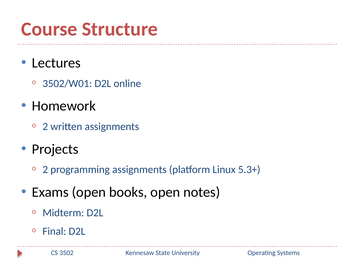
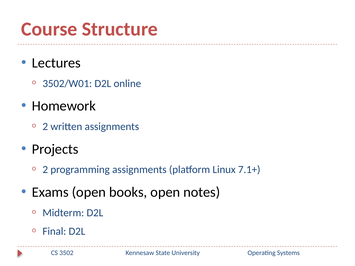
5.3+: 5.3+ -> 7.1+
